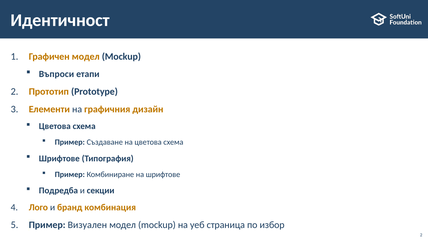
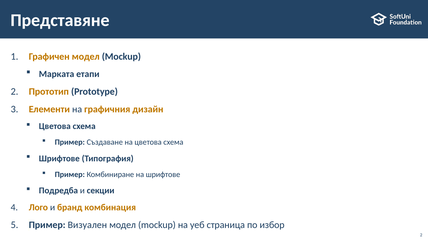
Идентичност: Идентичност -> Представяне
Въпроси: Въпроси -> Марката
